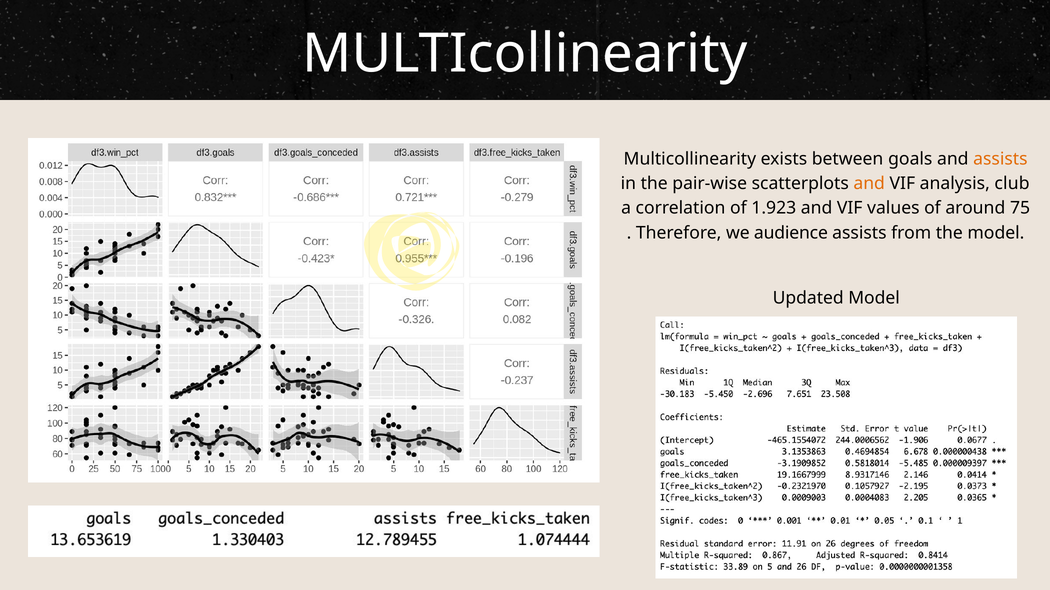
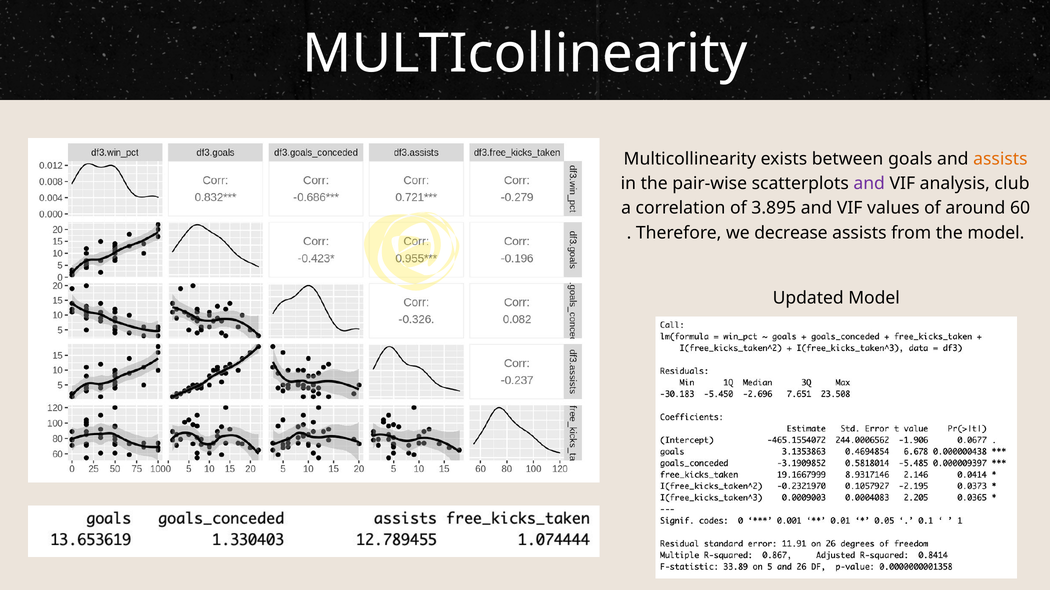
and at (869, 184) colour: orange -> purple
1.923: 1.923 -> 3.895
75: 75 -> 60
audience: audience -> decrease
